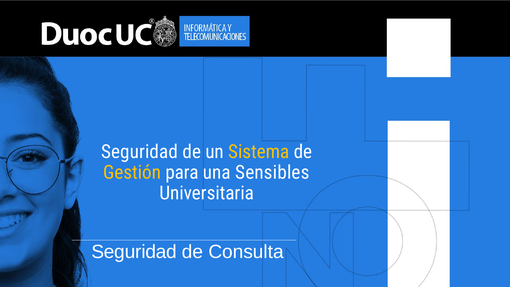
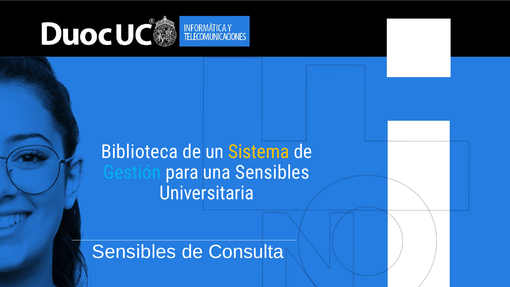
Seguridad at (140, 152): Seguridad -> Biblioteca
Gestión colour: yellow -> light blue
Seguridad at (134, 252): Seguridad -> Sensibles
